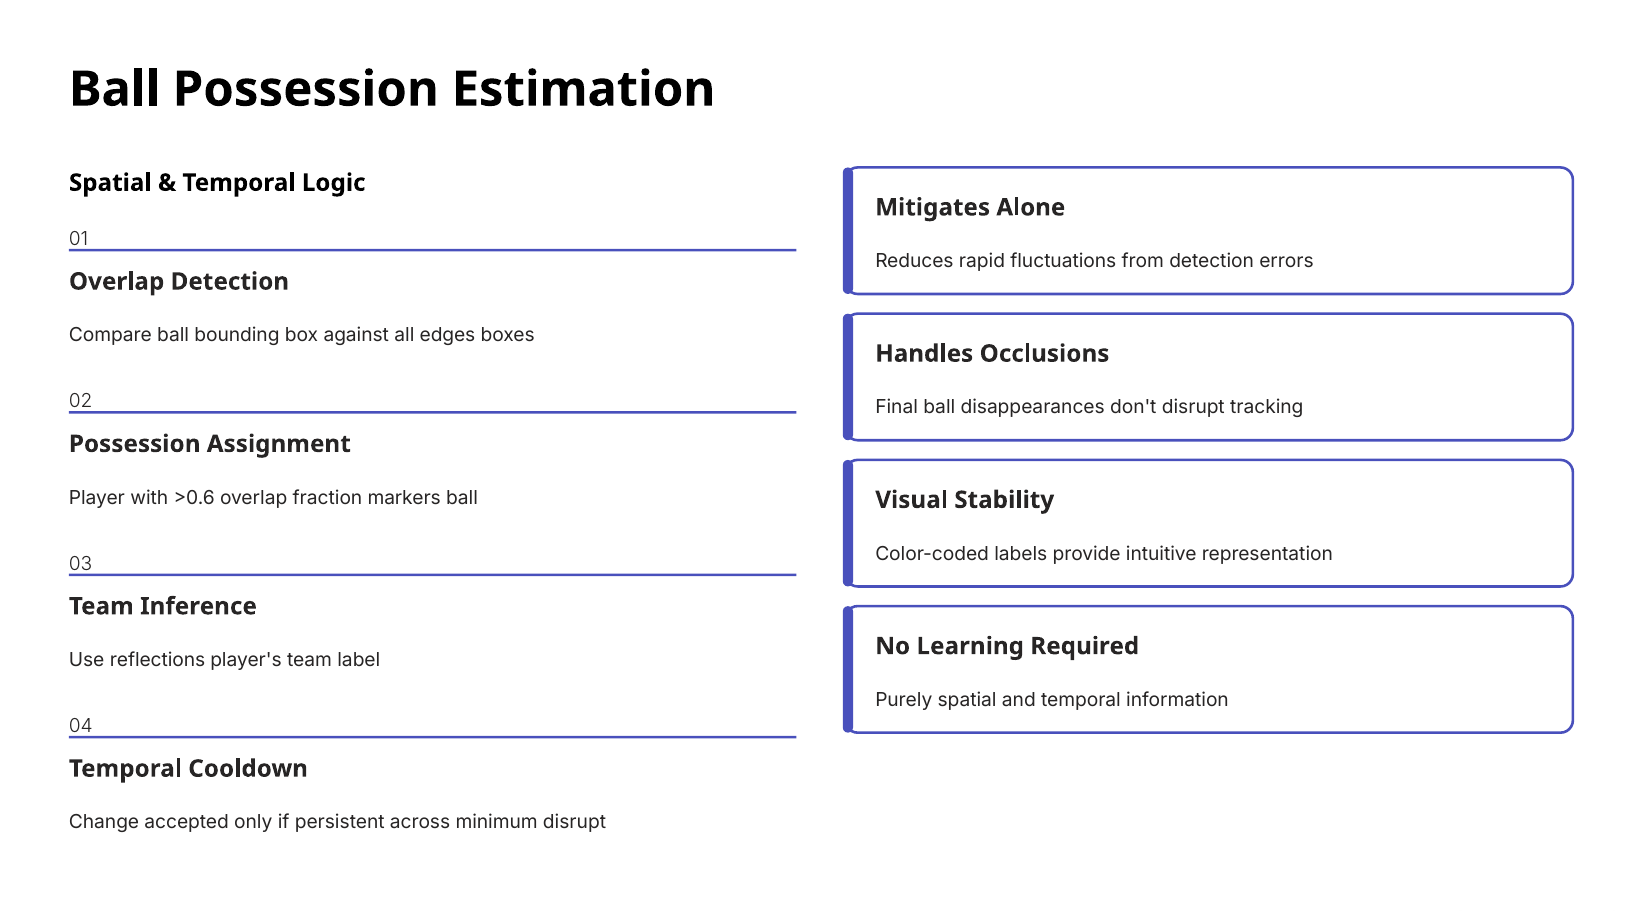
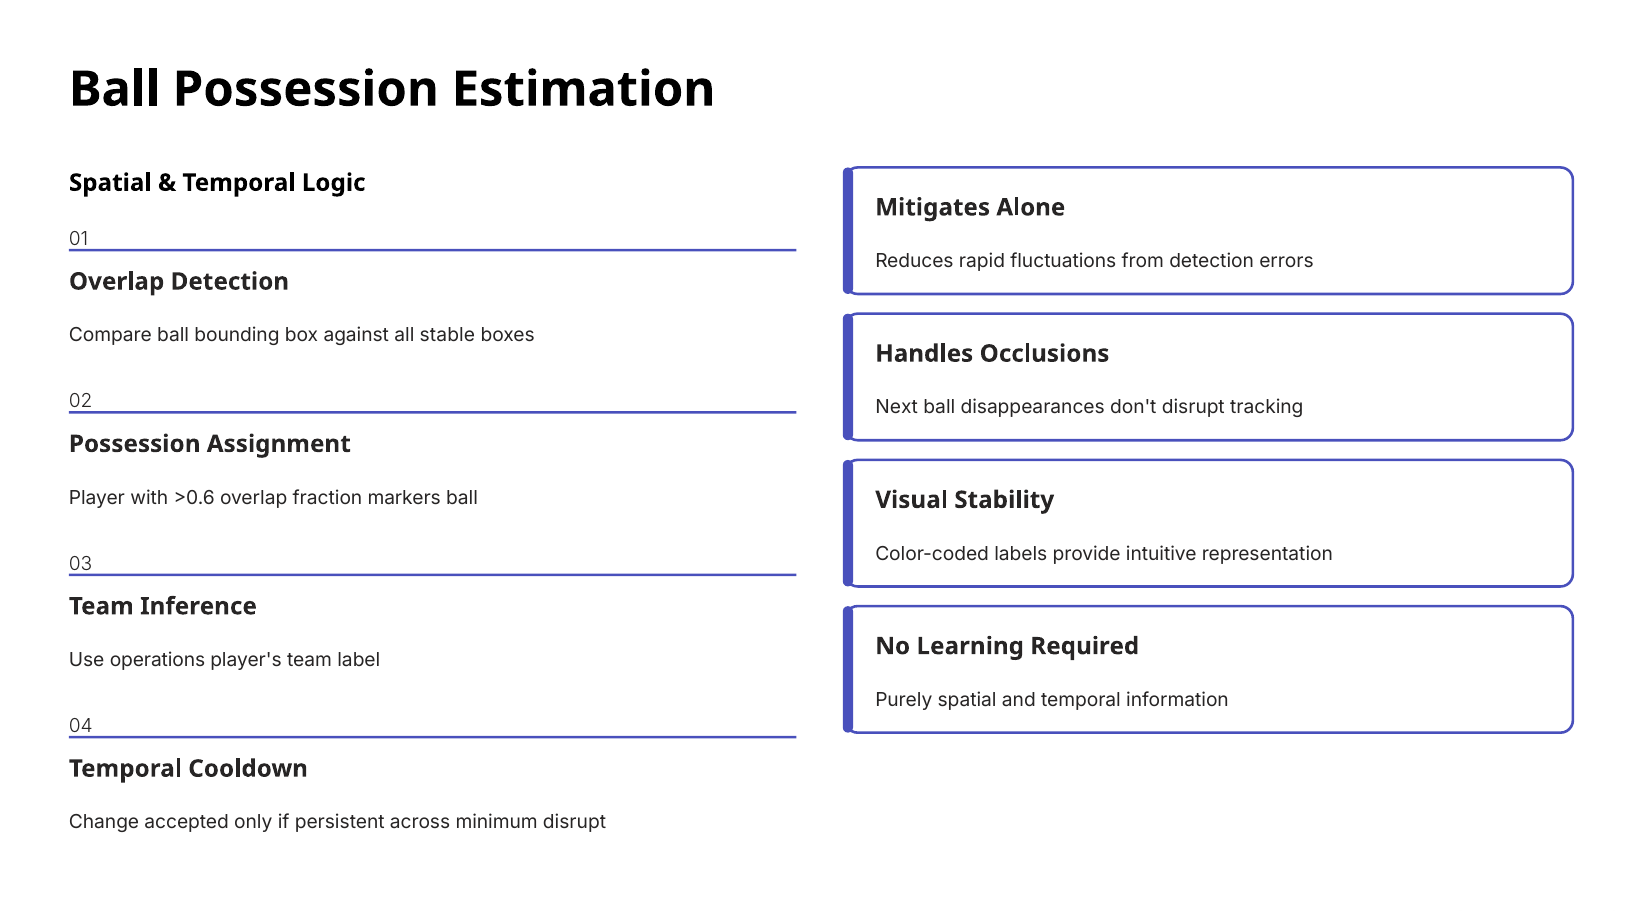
edges: edges -> stable
Final: Final -> Next
reflections: reflections -> operations
